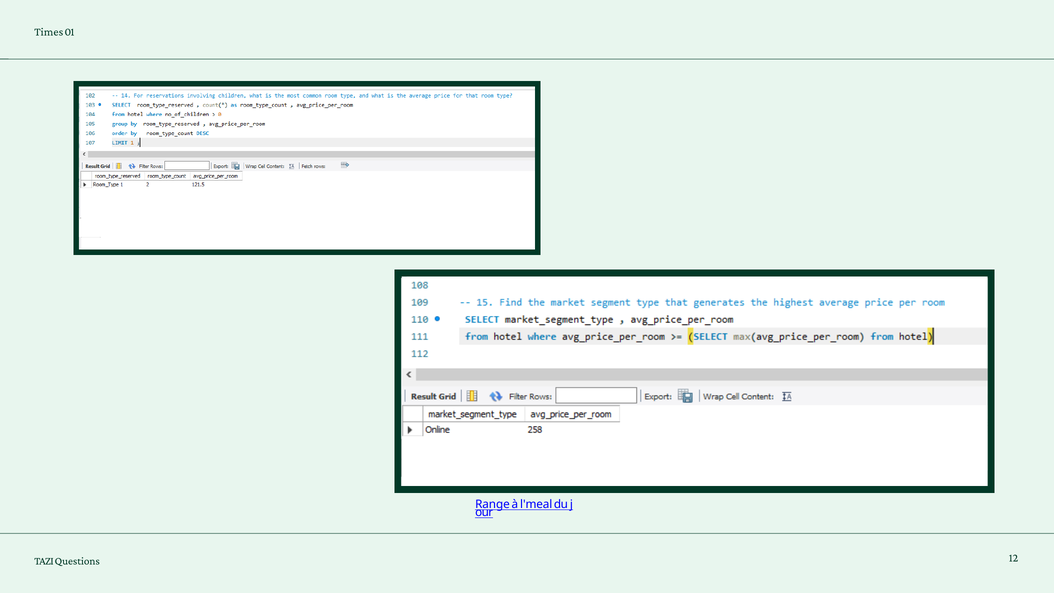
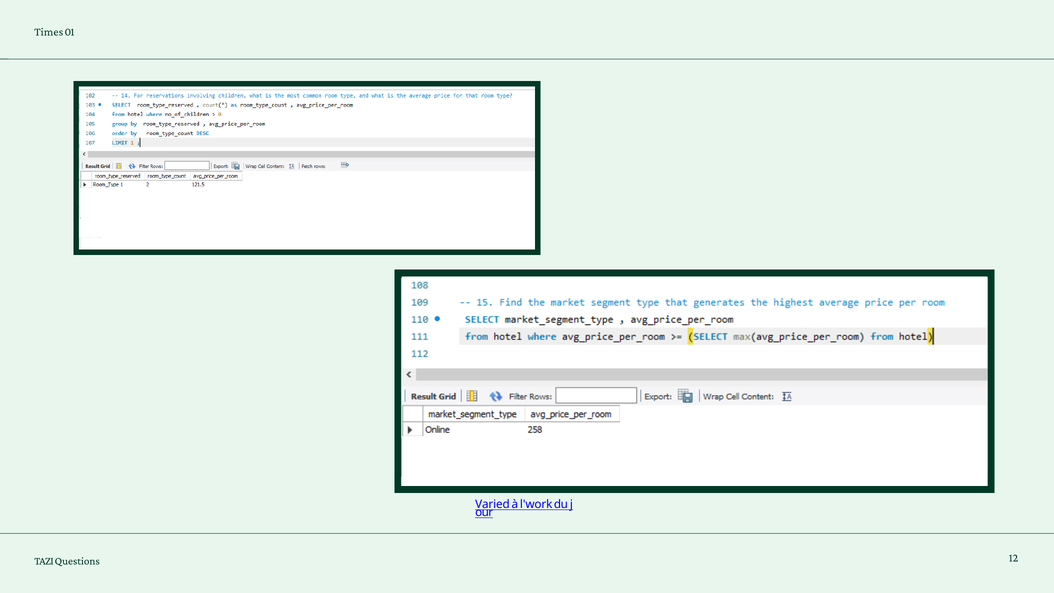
Range: Range -> Varied
l'meal: l'meal -> l'work
